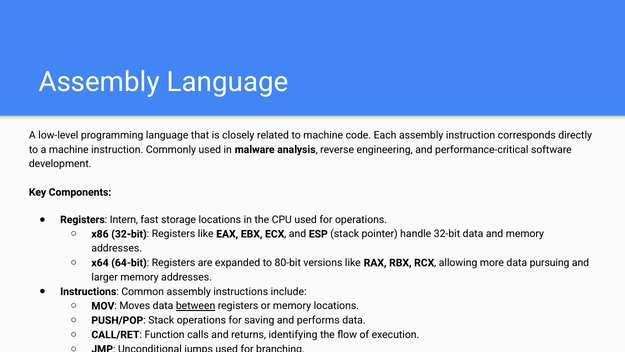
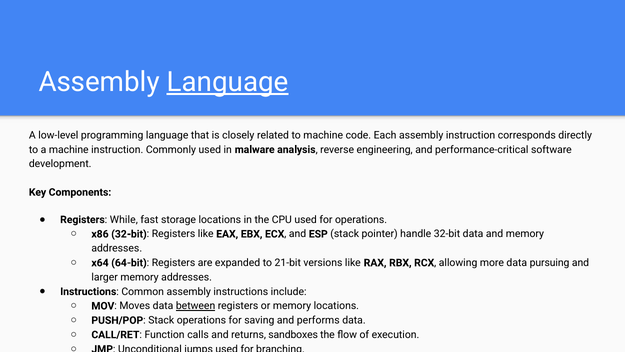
Language at (228, 82) underline: none -> present
Intern: Intern -> While
80-bit: 80-bit -> 21-bit
identifying: identifying -> sandboxes
